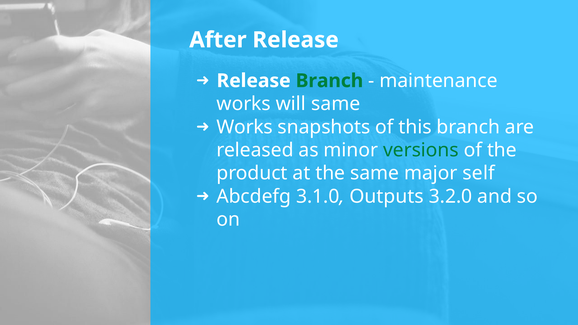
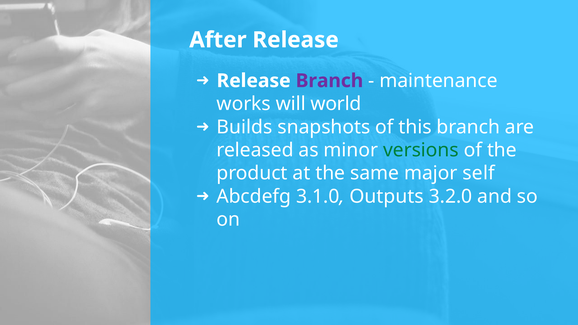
Branch at (329, 81) colour: green -> purple
will same: same -> world
Works at (245, 127): Works -> Builds
